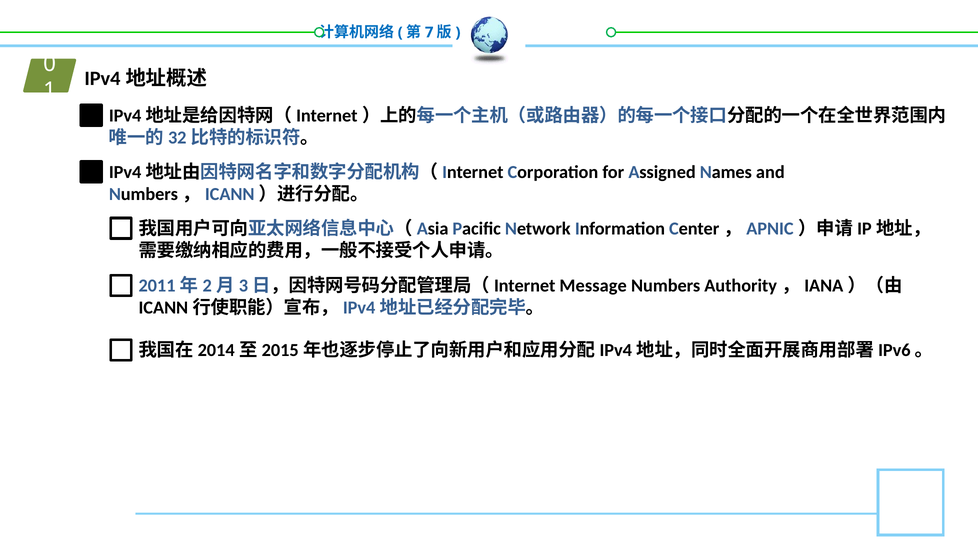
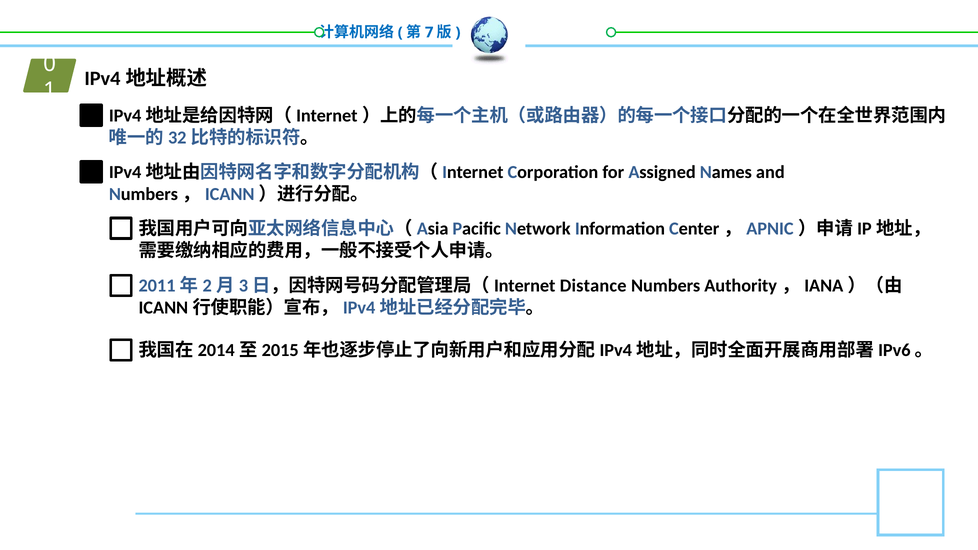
Message: Message -> Distance
